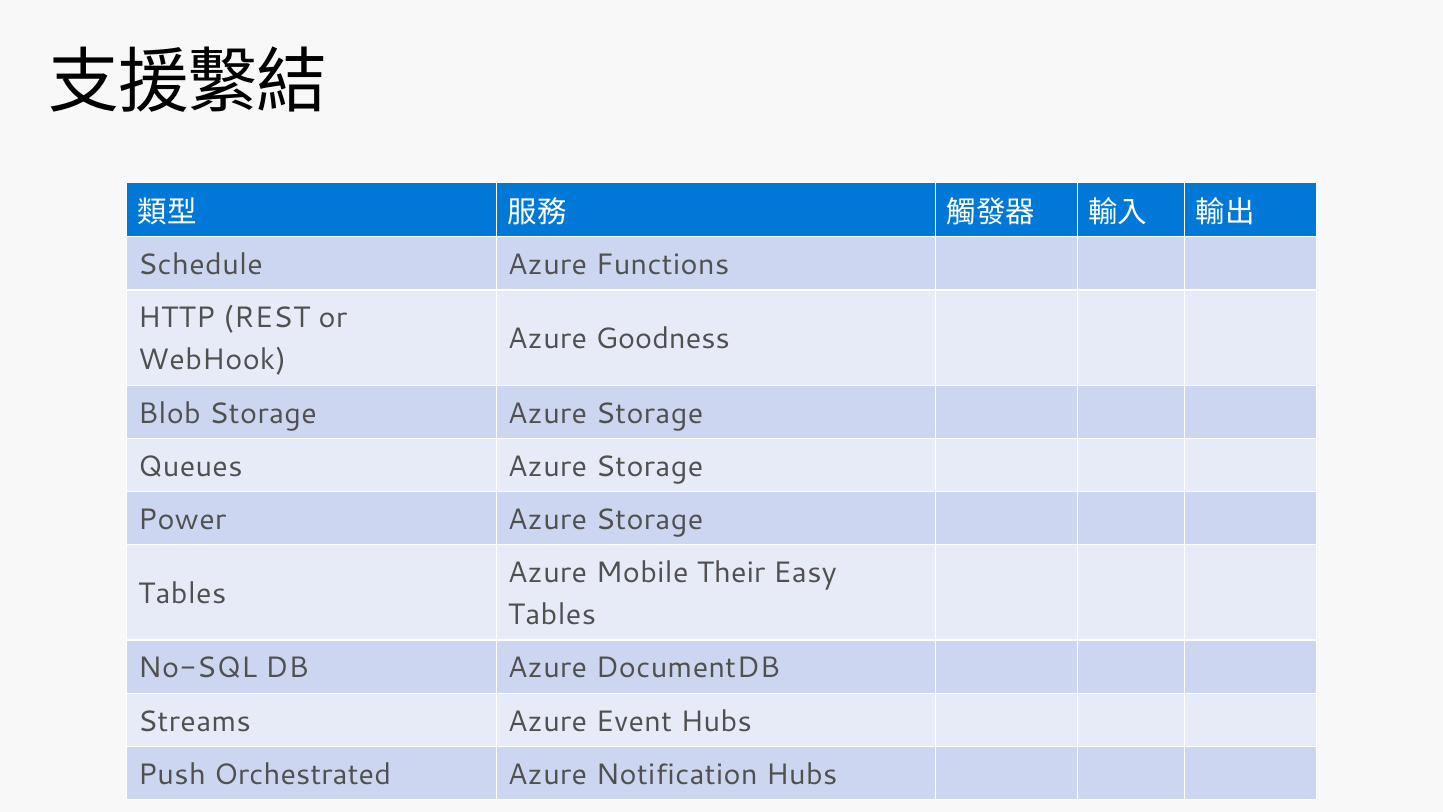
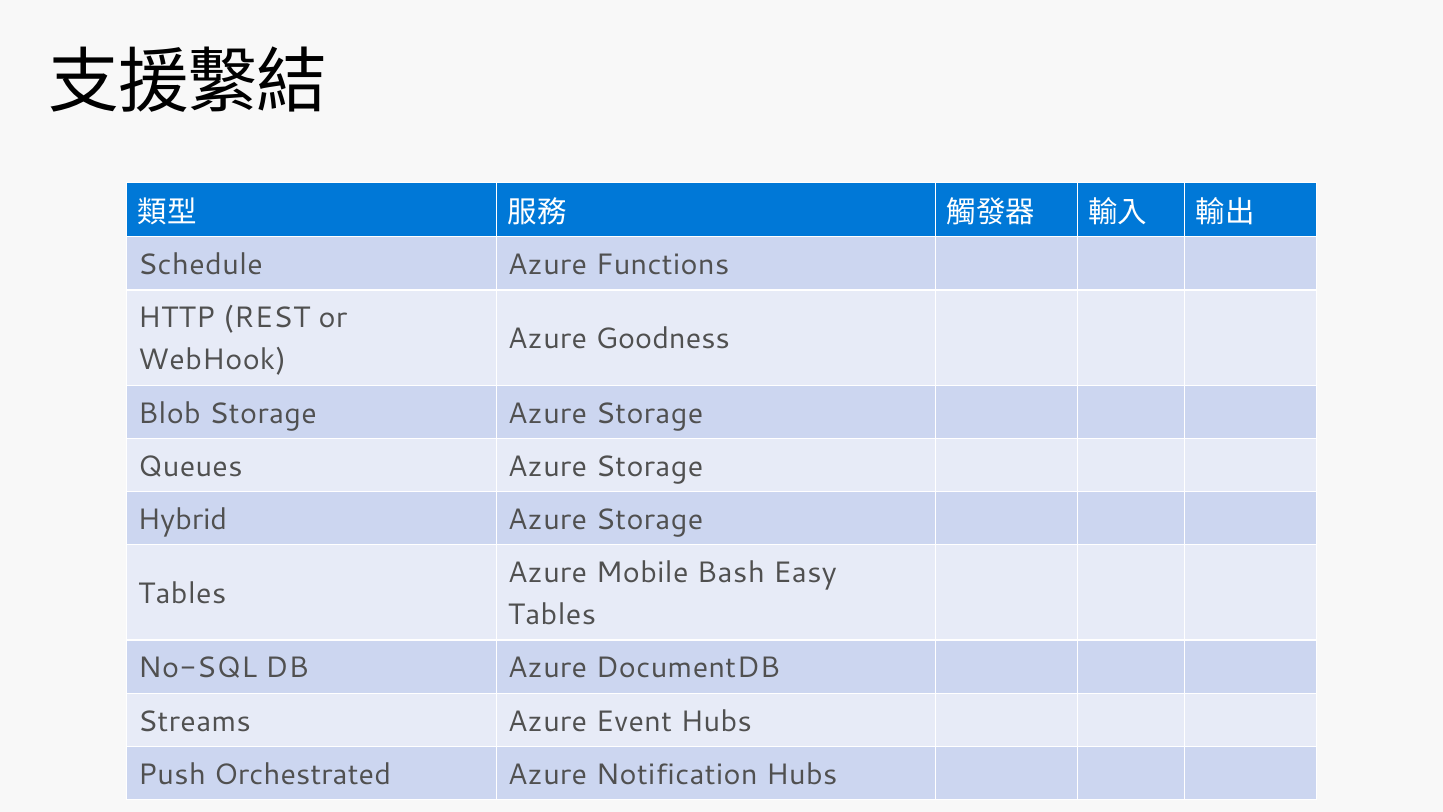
Power: Power -> Hybrid
Their: Their -> Bash
